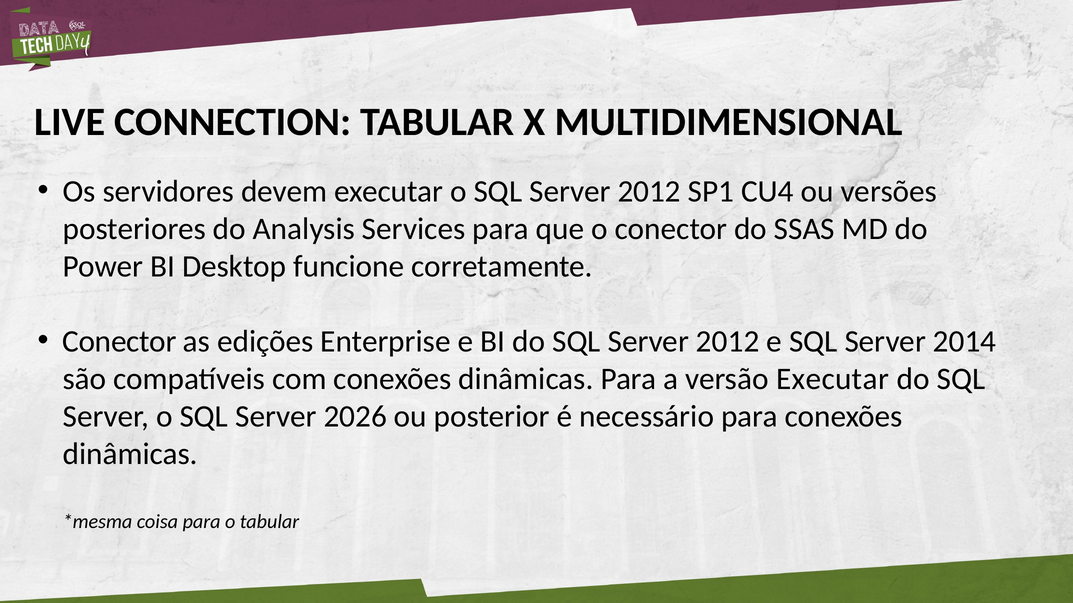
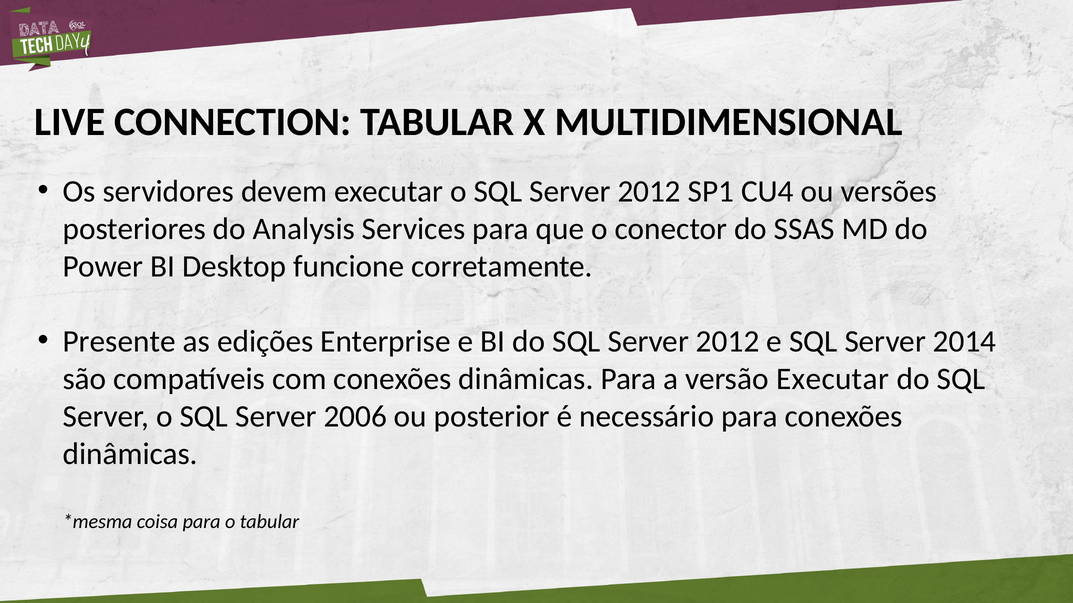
Conector at (119, 342): Conector -> Presente
2026: 2026 -> 2006
